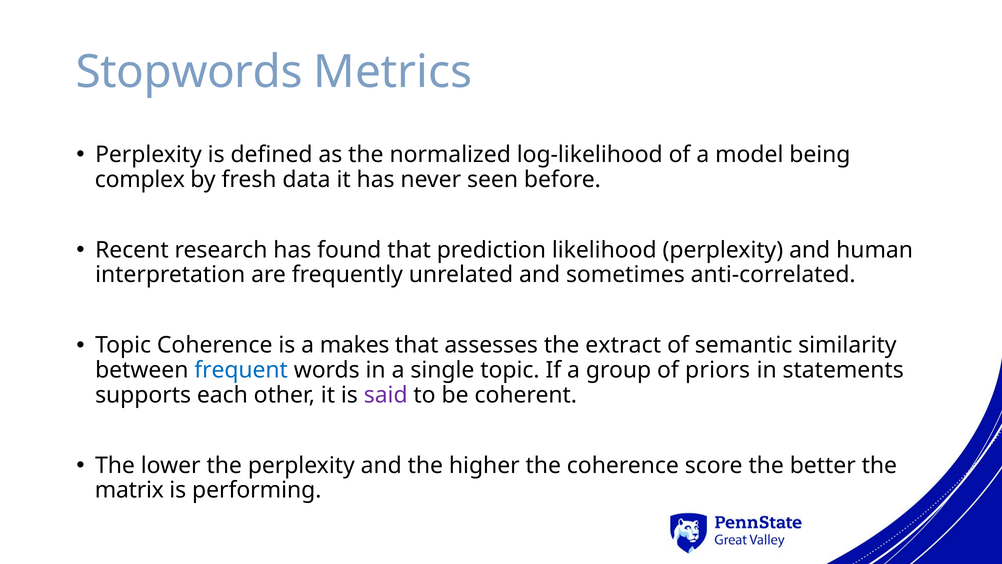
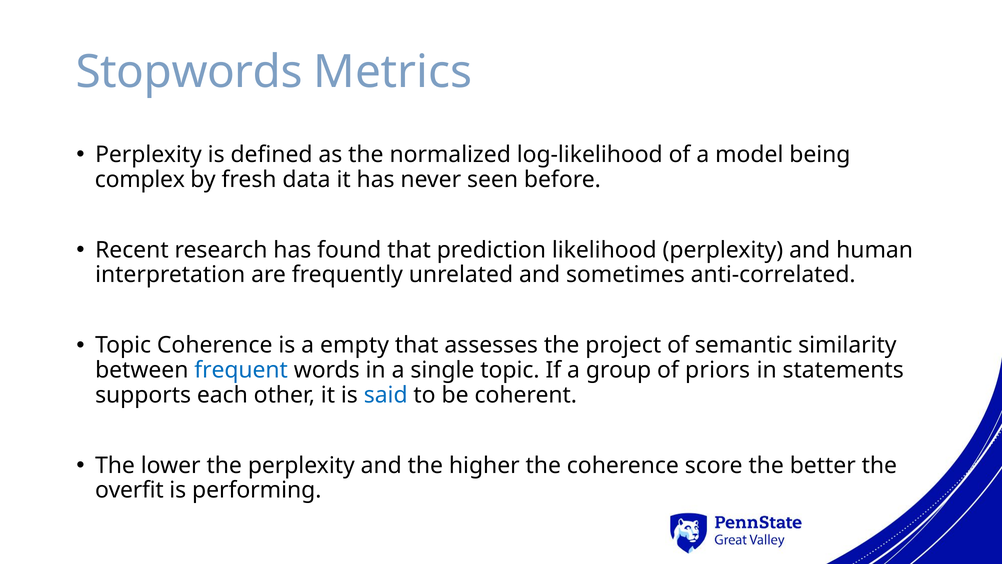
makes: makes -> empty
extract: extract -> project
said colour: purple -> blue
matrix: matrix -> overfit
